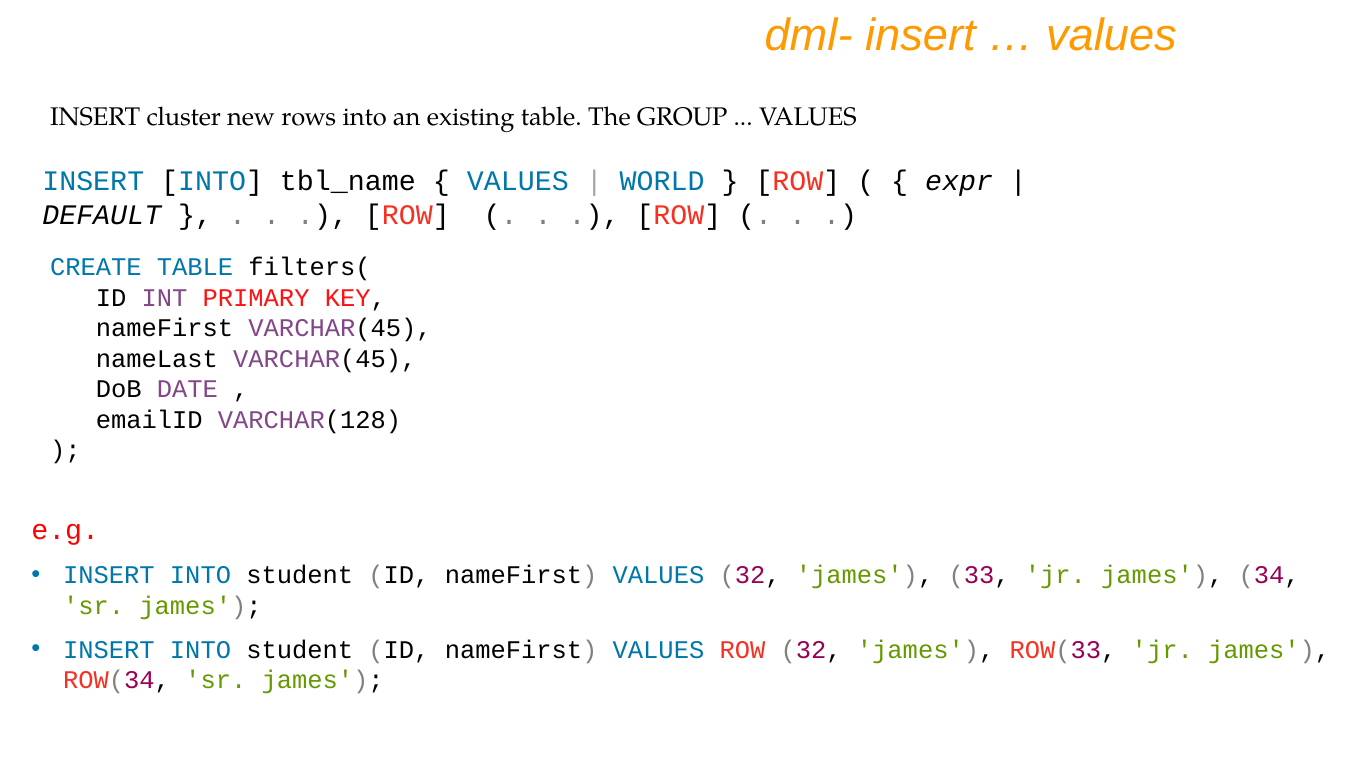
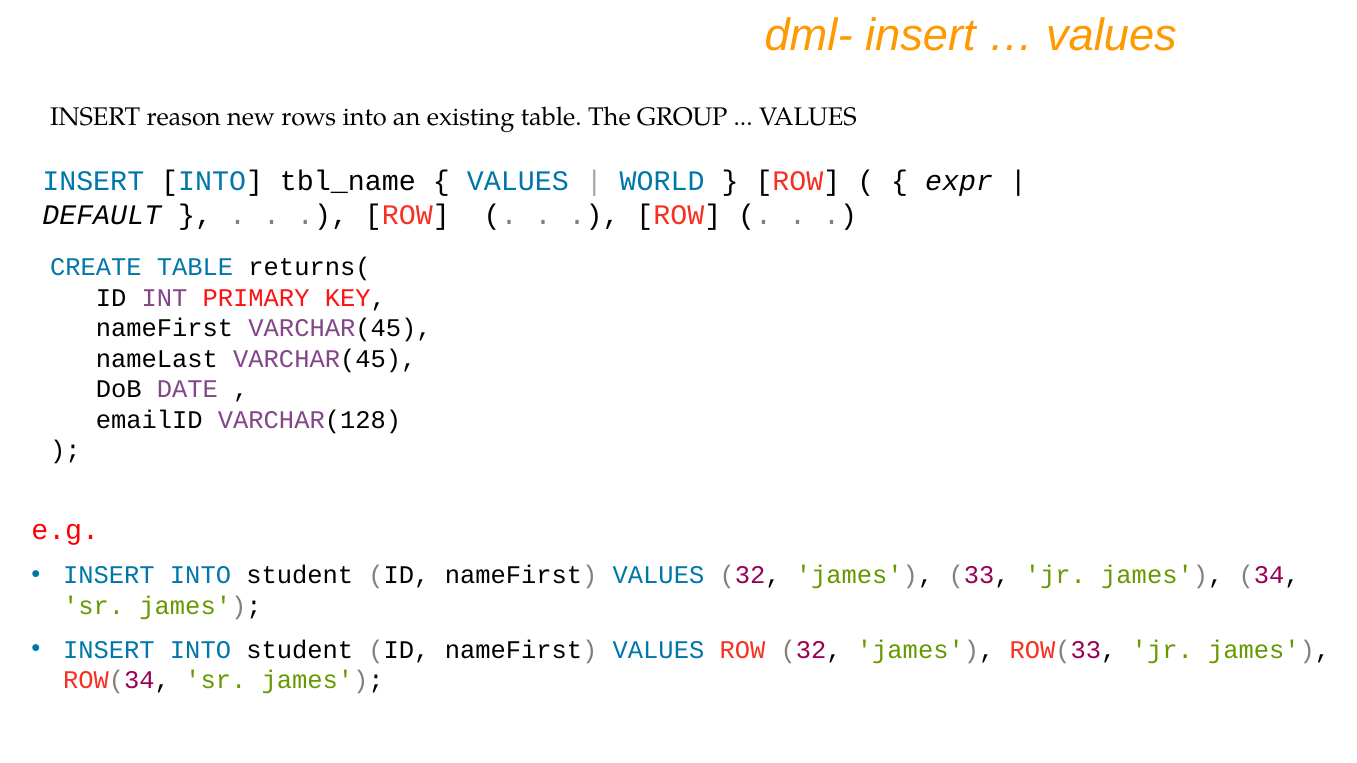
cluster: cluster -> reason
filters(: filters( -> returns(
